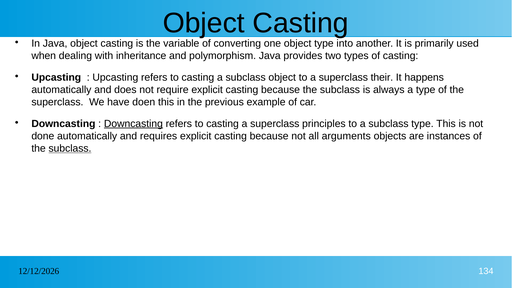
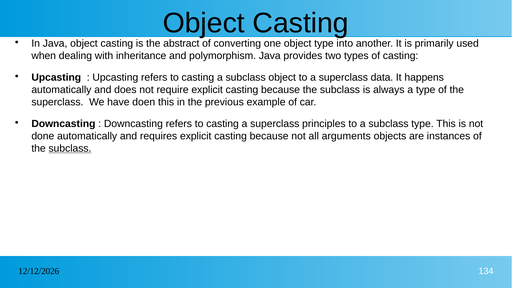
variable: variable -> abstract
their: their -> data
Downcasting at (133, 124) underline: present -> none
